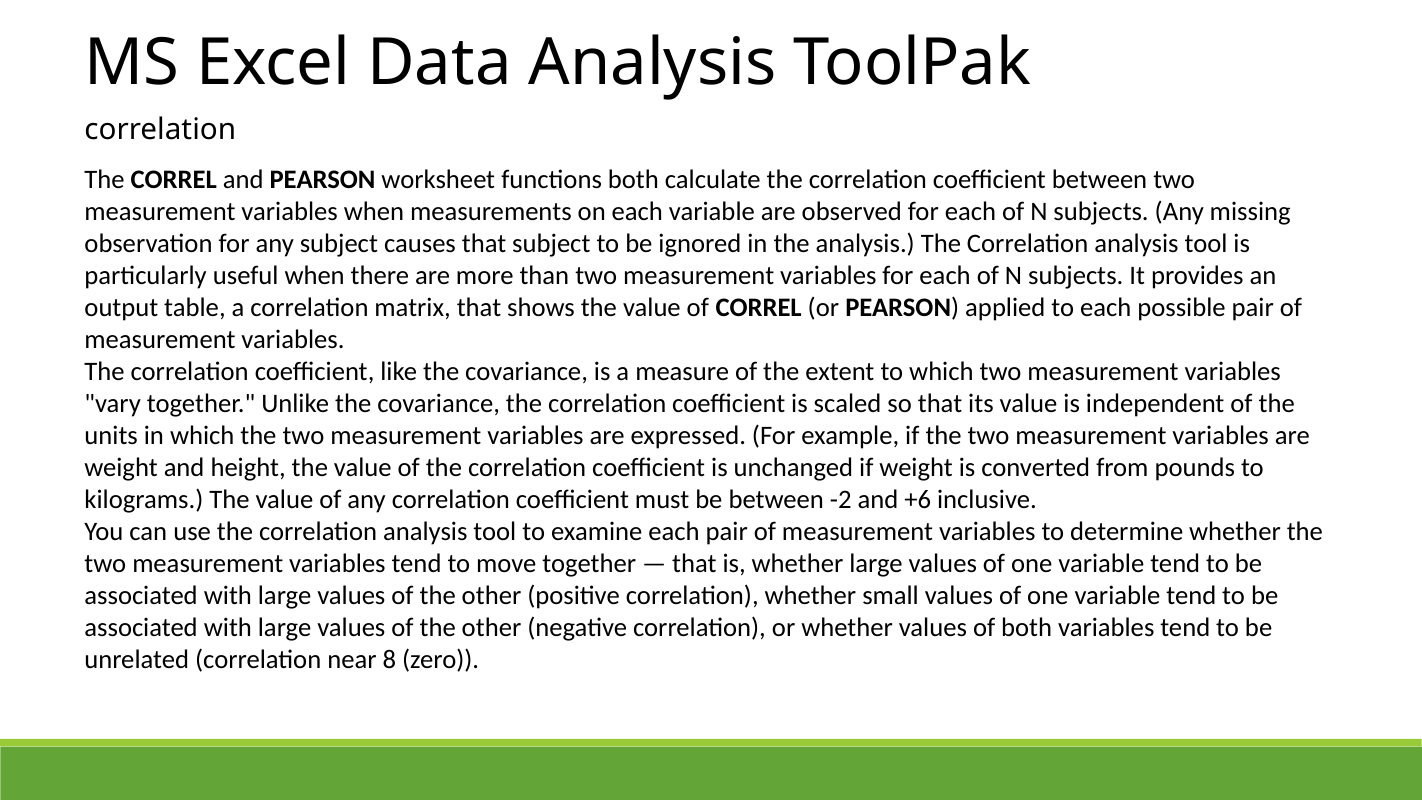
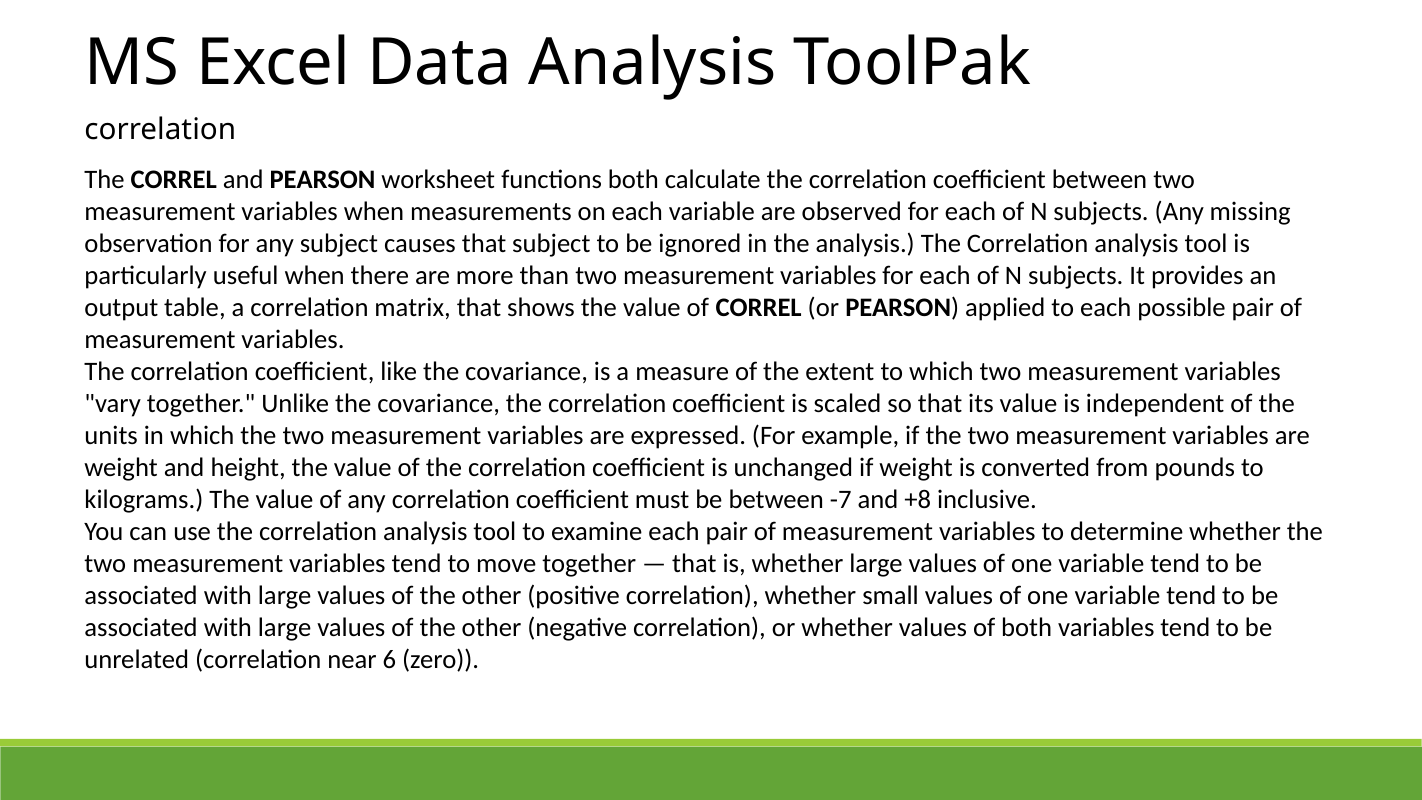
-2: -2 -> -7
+6: +6 -> +8
8: 8 -> 6
